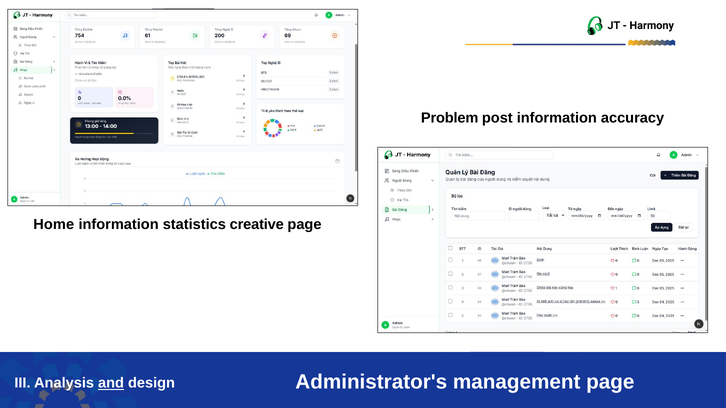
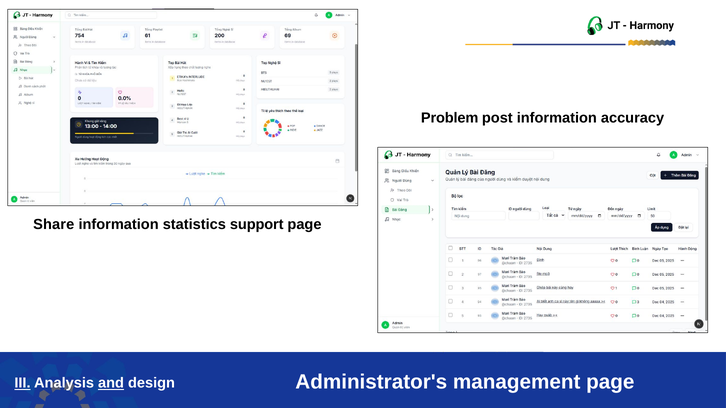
Home: Home -> Share
creative: creative -> support
III underline: none -> present
